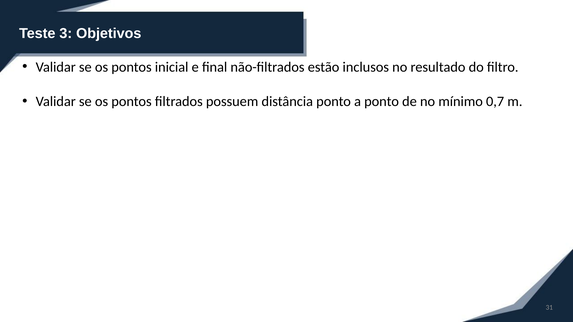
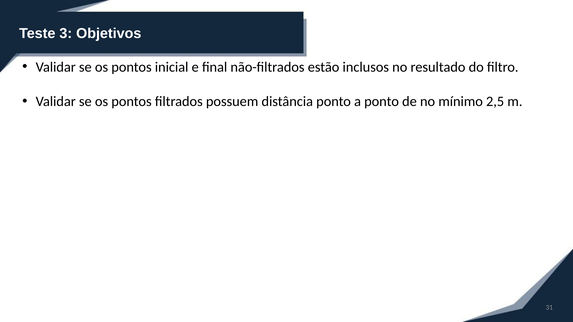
0,7: 0,7 -> 2,5
